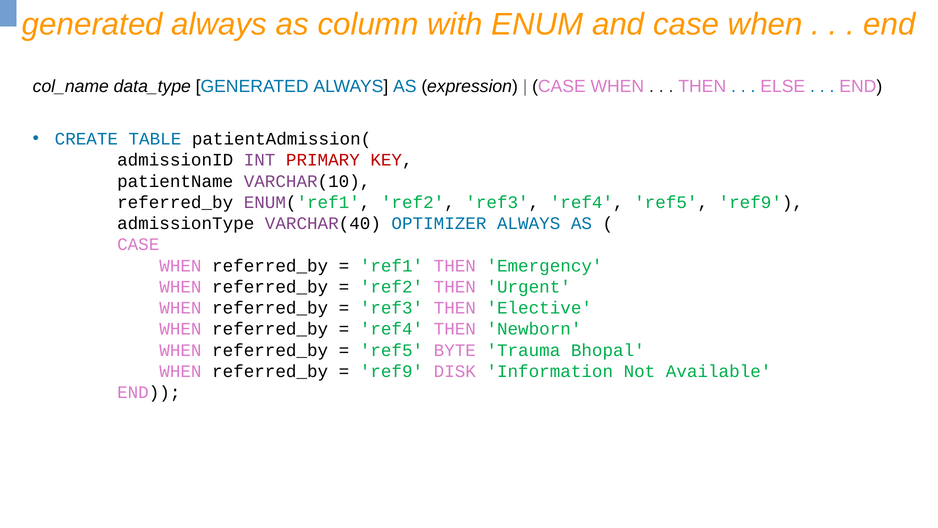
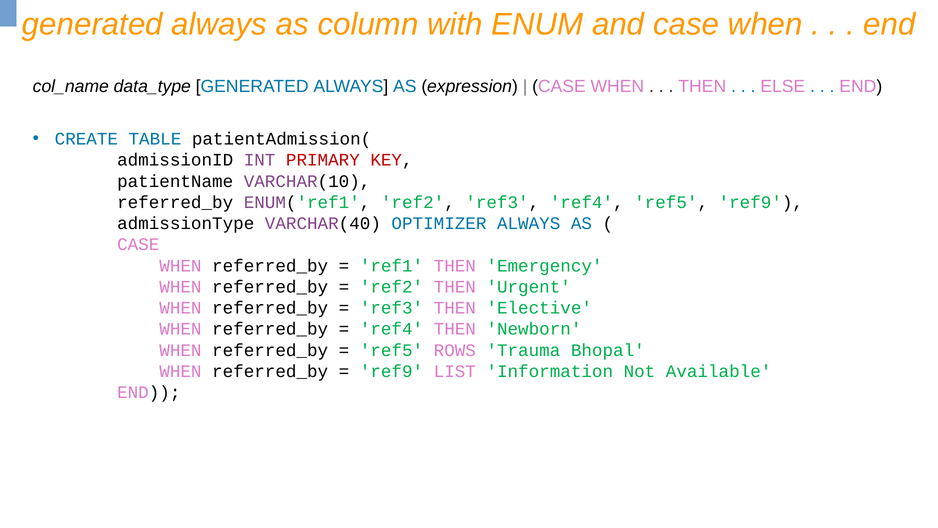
BYTE: BYTE -> ROWS
DISK: DISK -> LIST
